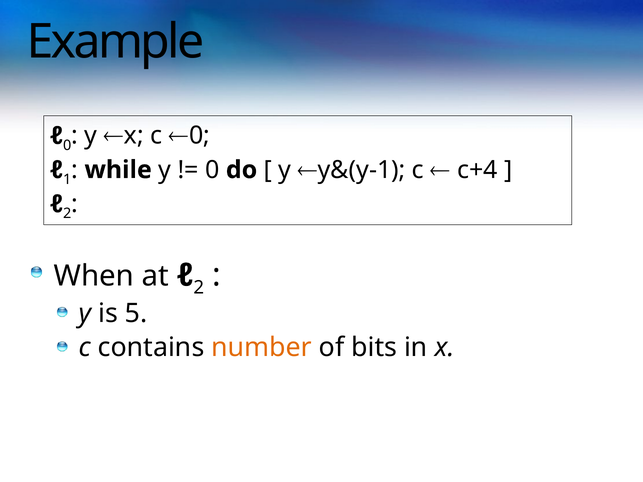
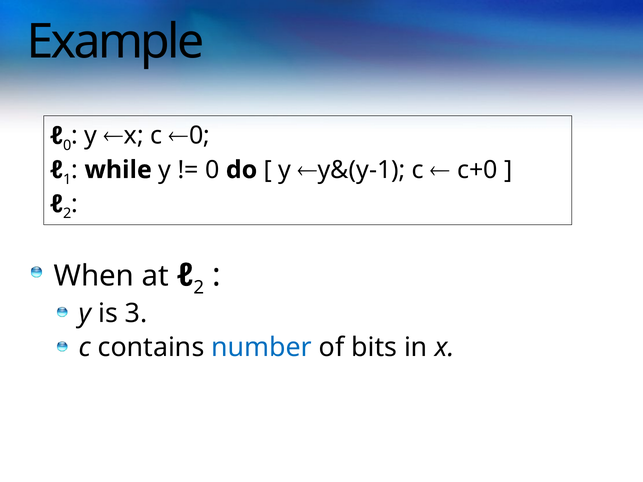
c+4: c+4 -> c+0
5: 5 -> 3
number colour: orange -> blue
